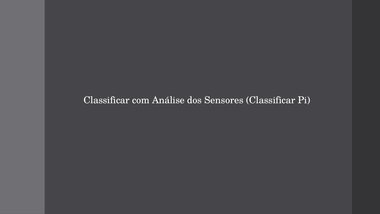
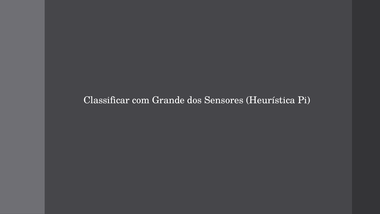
Análise: Análise -> Grande
Sensores Classificar: Classificar -> Heurística
